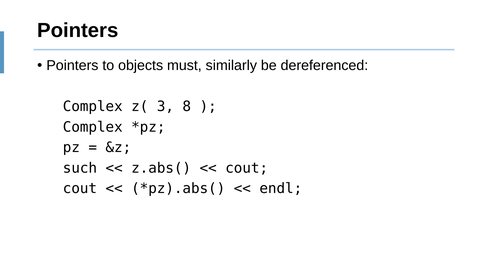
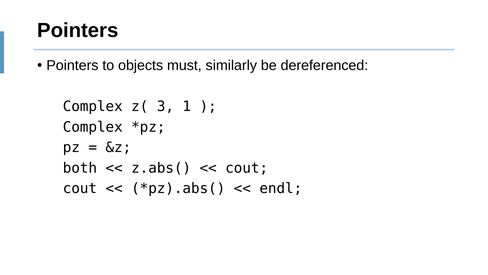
8: 8 -> 1
such: such -> both
